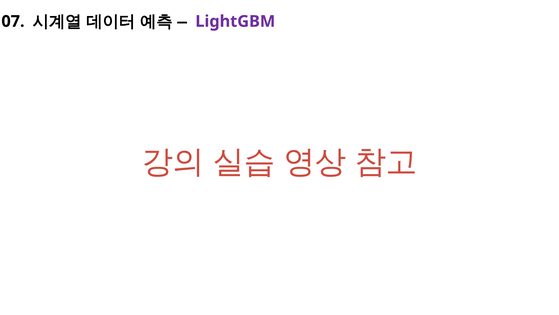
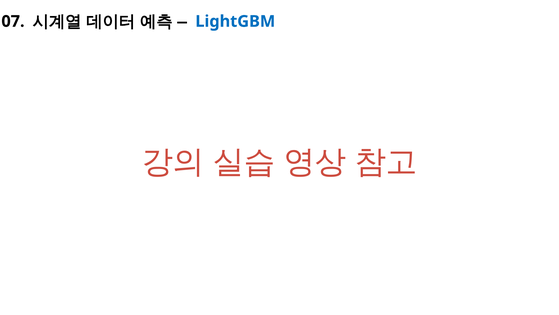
LightGBM colour: purple -> blue
